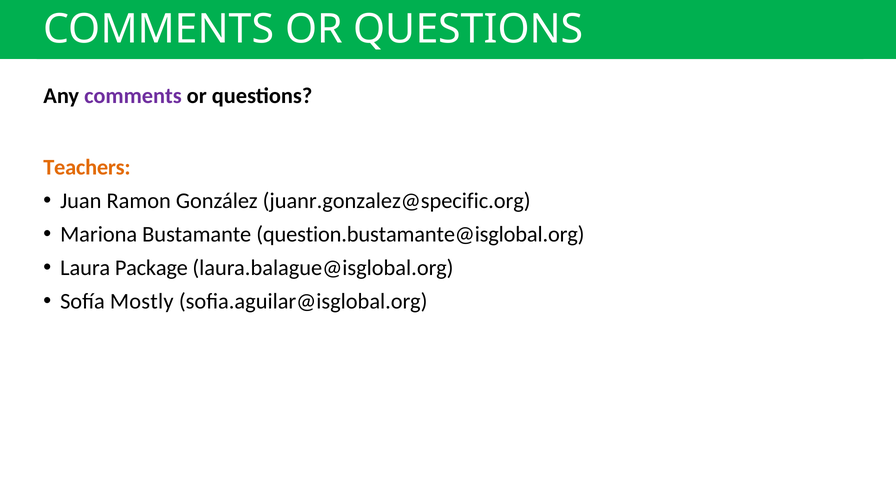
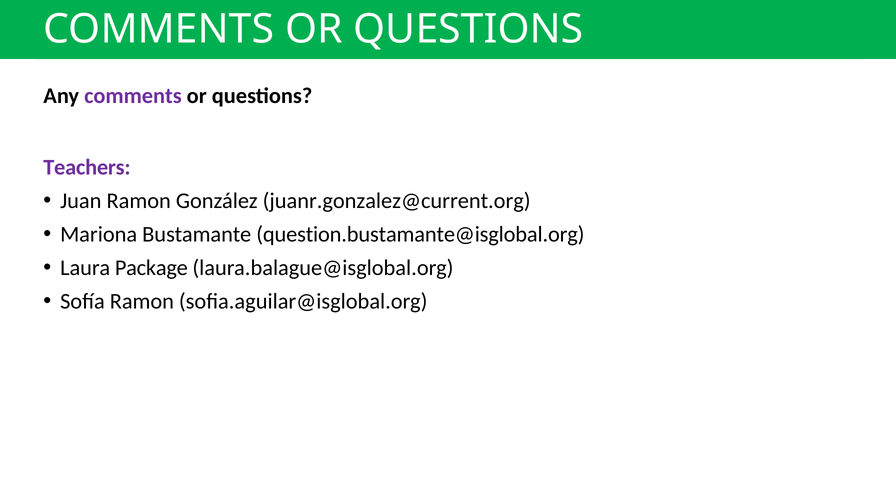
Teachers colour: orange -> purple
juanr.gonzalez@specific.org: juanr.gonzalez@specific.org -> juanr.gonzalez@current.org
Sofía Mostly: Mostly -> Ramon
